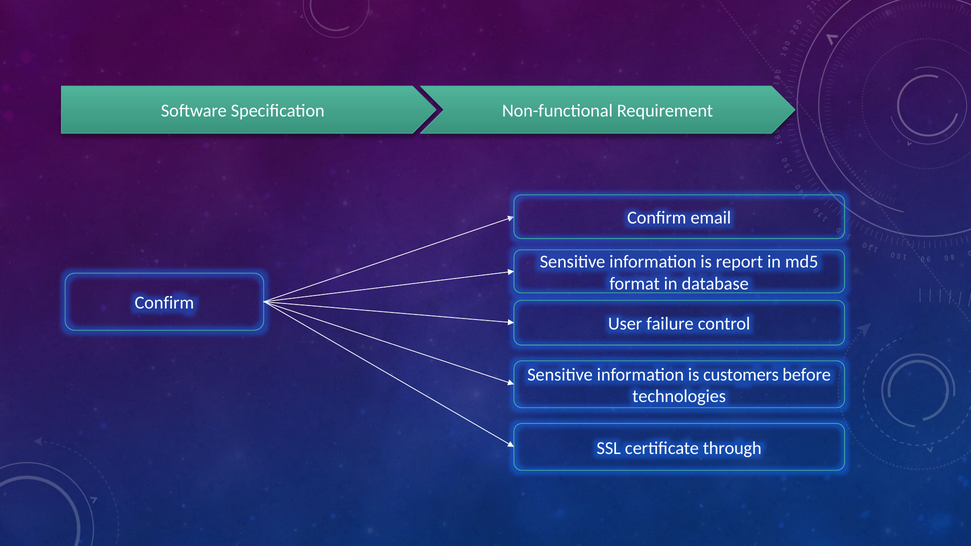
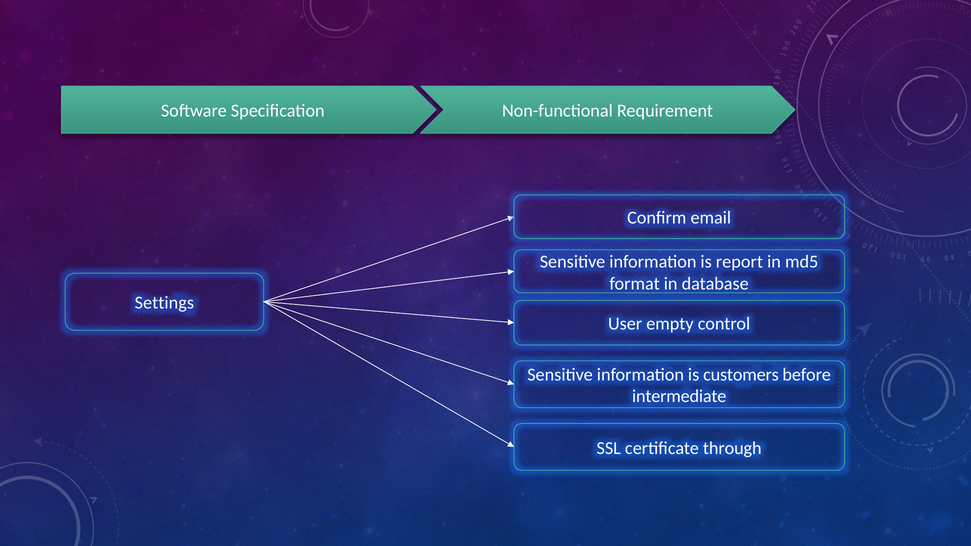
Confirm at (164, 303): Confirm -> Settings
failure: failure -> empty
technologies: technologies -> intermediate
